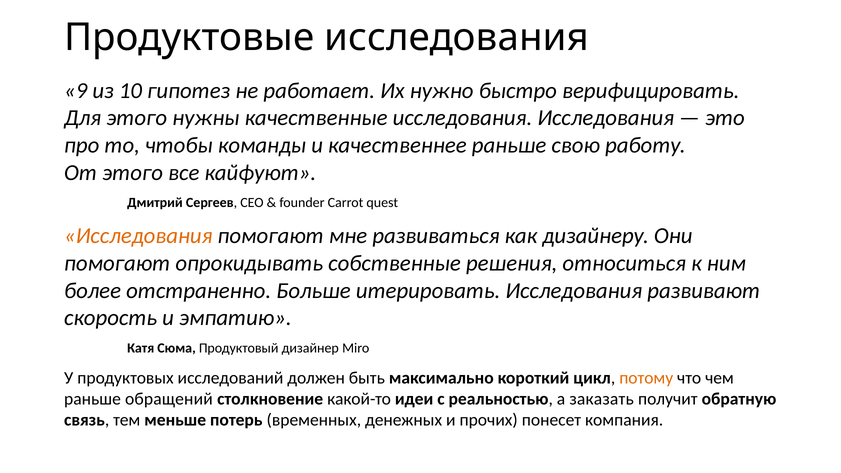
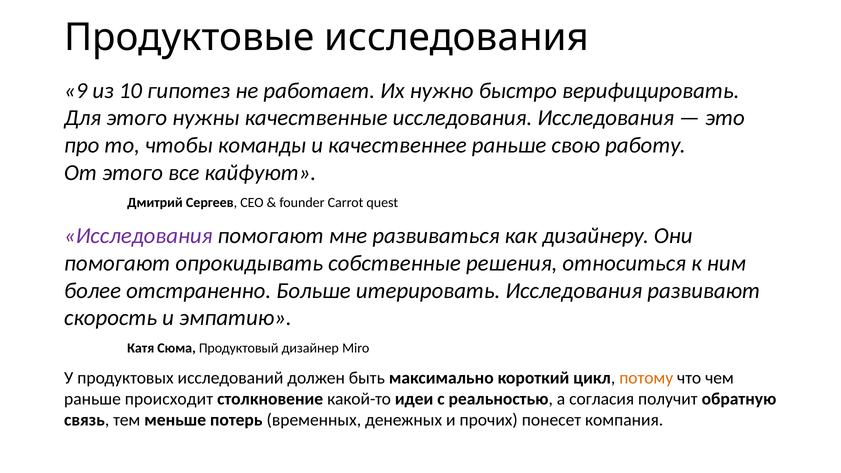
Исследования at (138, 236) colour: orange -> purple
обращений: обращений -> происходит
заказать: заказать -> согласия
